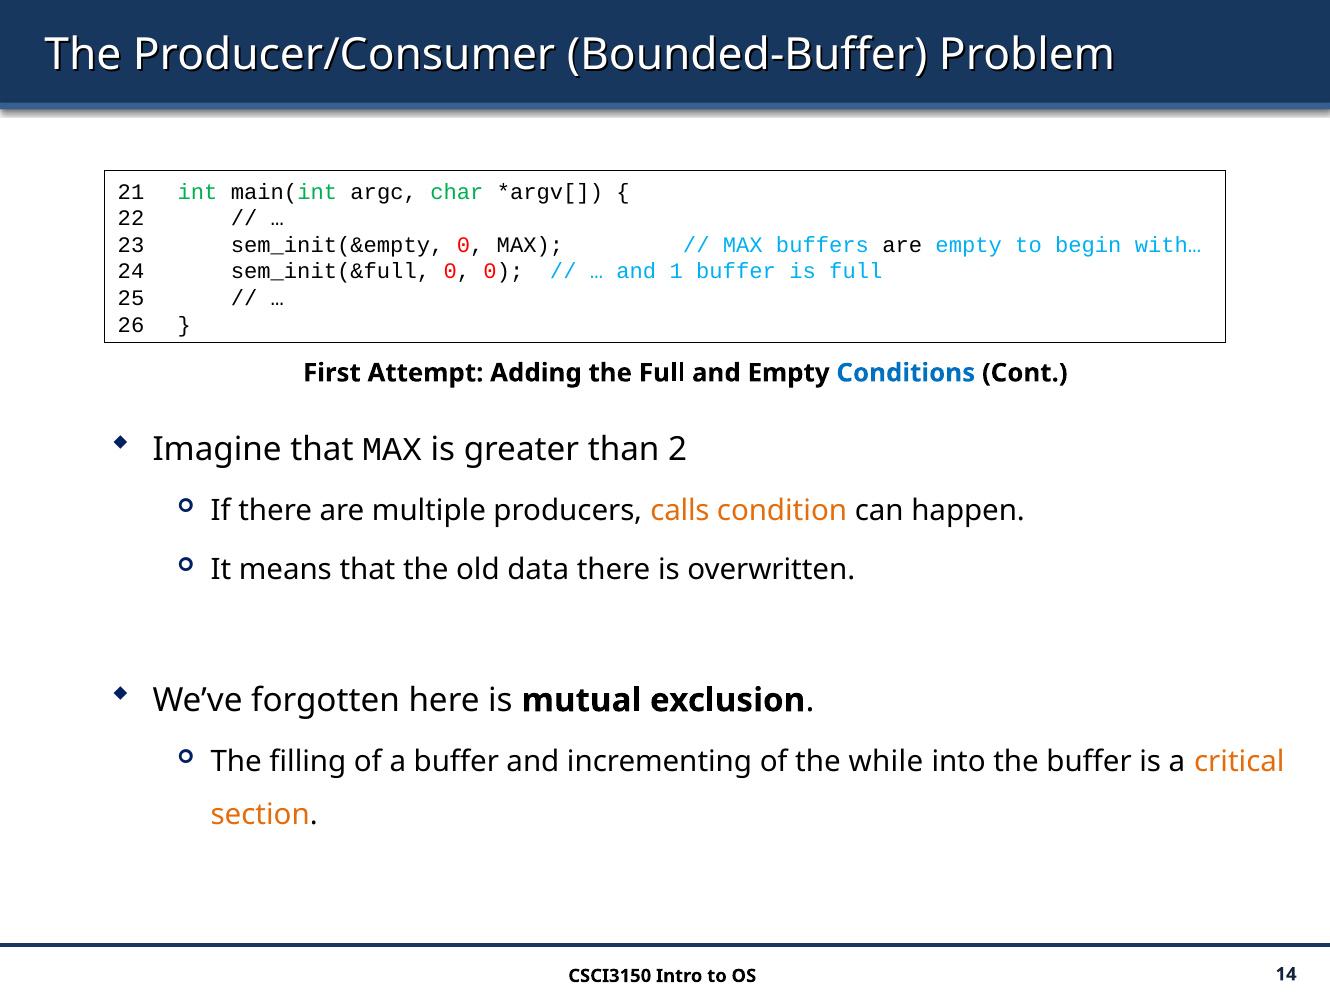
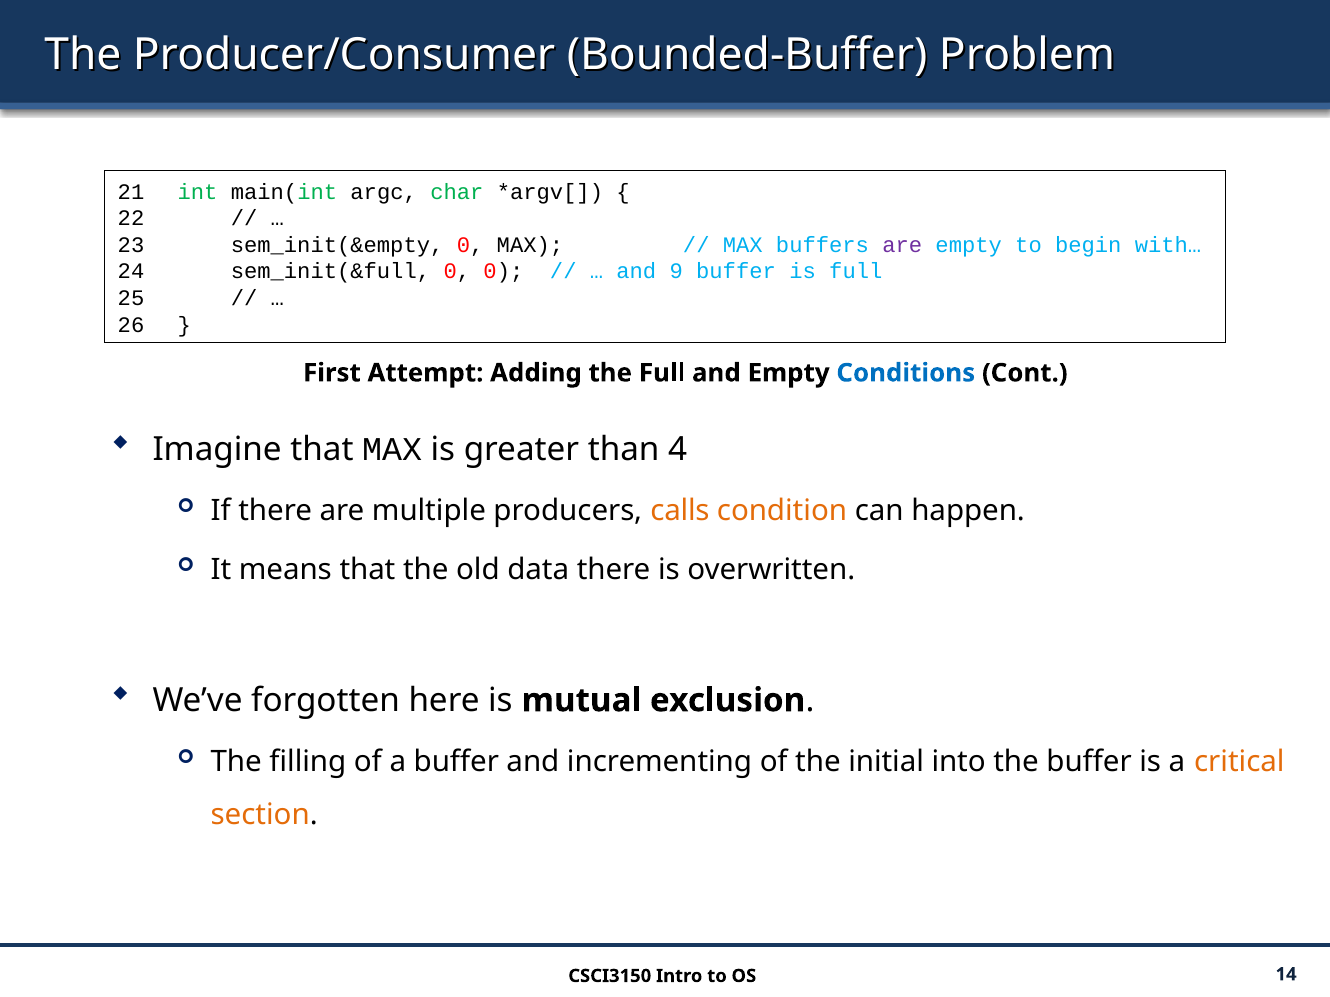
are at (902, 245) colour: black -> purple
1: 1 -> 9
2: 2 -> 4
while: while -> initial
